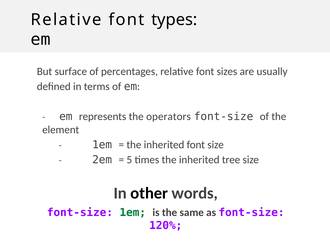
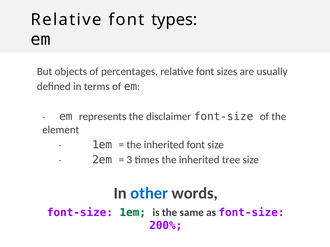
surface: surface -> objects
operators: operators -> disclaimer
5: 5 -> 3
other colour: black -> blue
120%: 120% -> 200%
